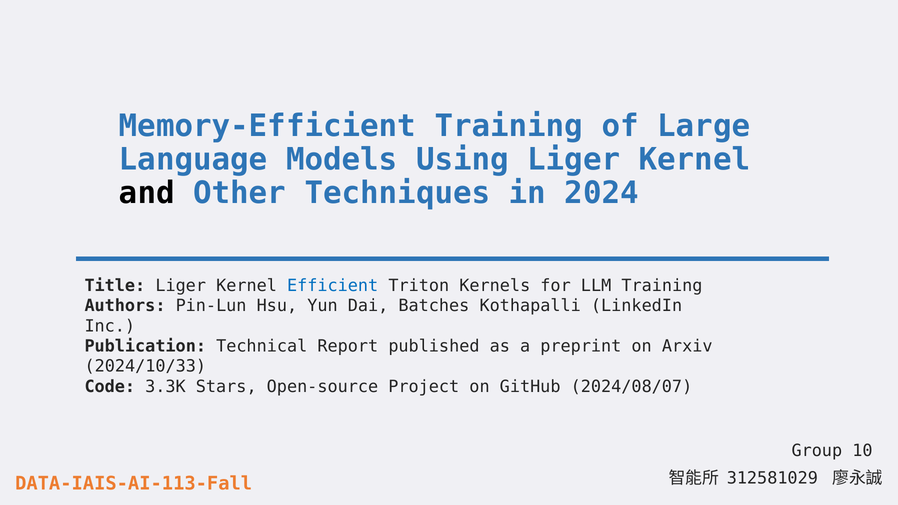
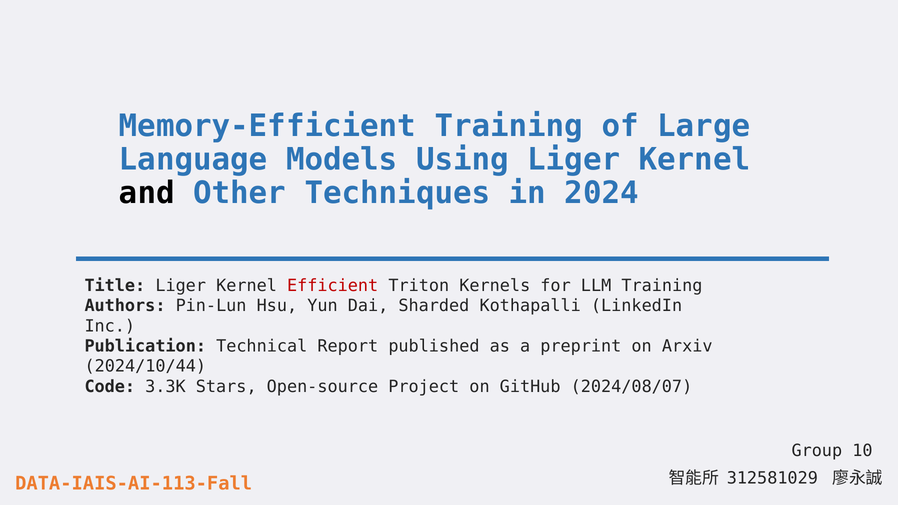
Efficient colour: blue -> red
Batches: Batches -> Sharded
2024/10/33: 2024/10/33 -> 2024/10/44
